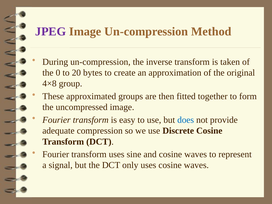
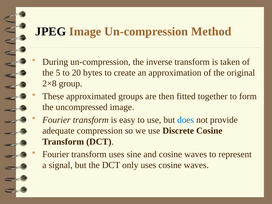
JPEG colour: purple -> black
0: 0 -> 5
4×8: 4×8 -> 2×8
